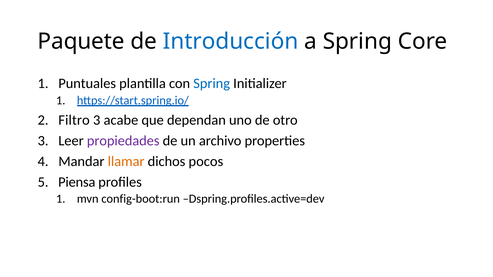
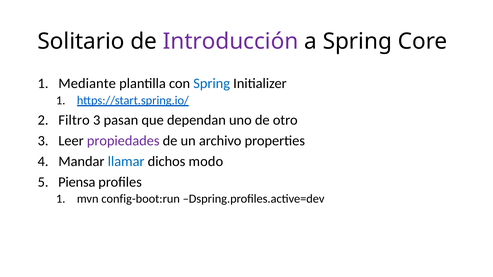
Paquete: Paquete -> Solitario
Introducción colour: blue -> purple
Puntuales: Puntuales -> Mediante
acabe: acabe -> pasan
llamar colour: orange -> blue
pocos: pocos -> modo
